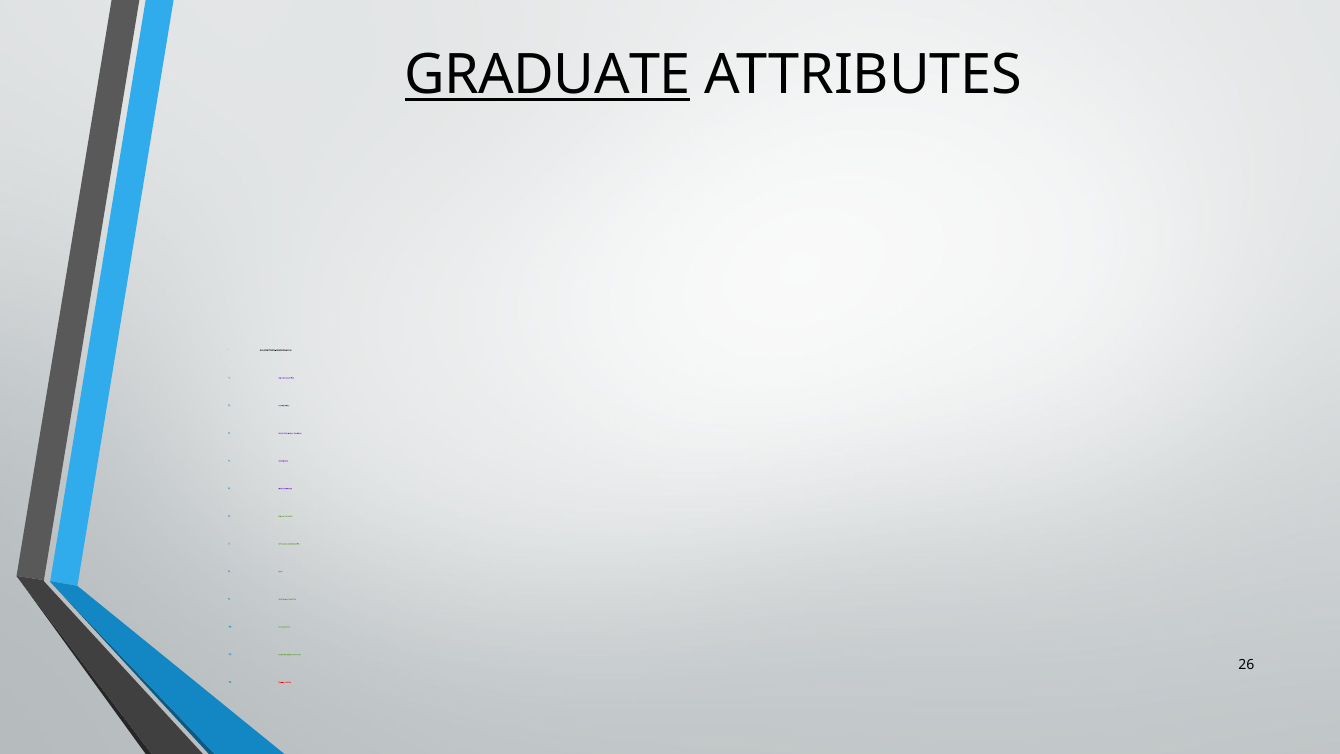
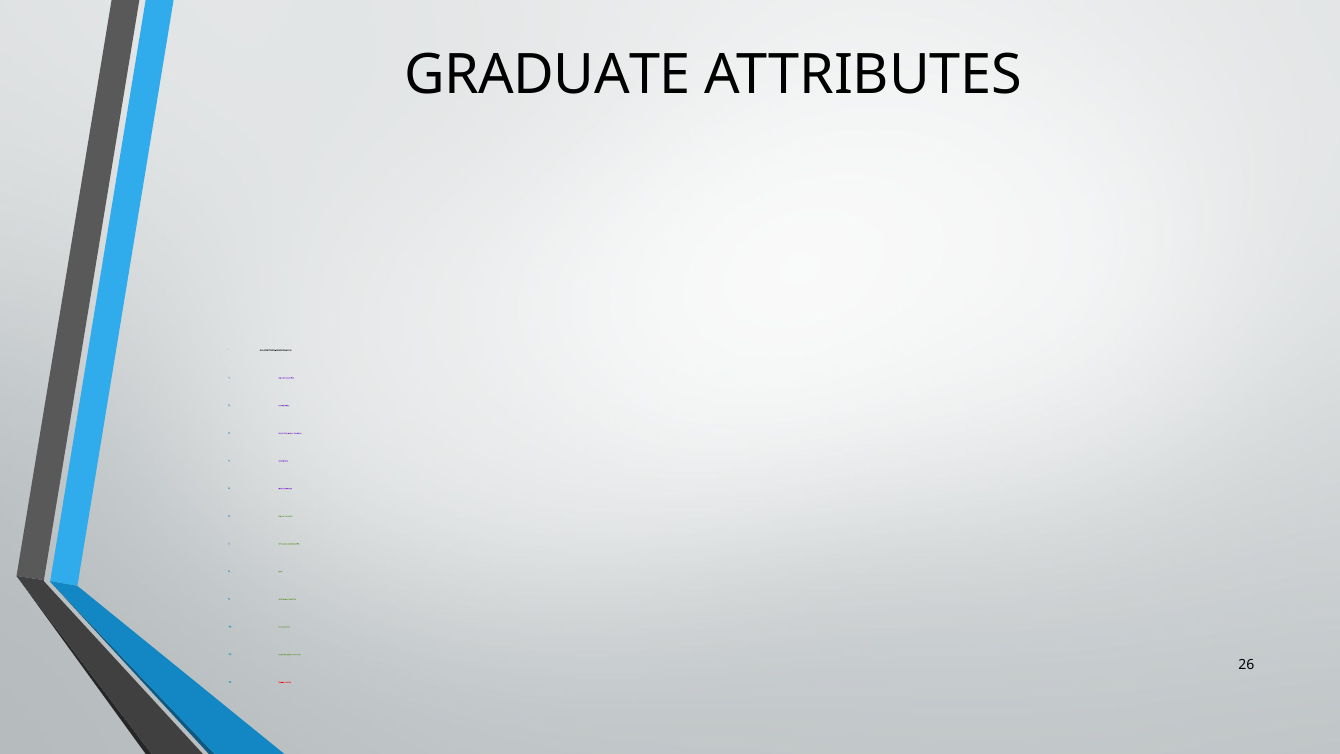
GRADUATE at (548, 75) underline: present -> none
